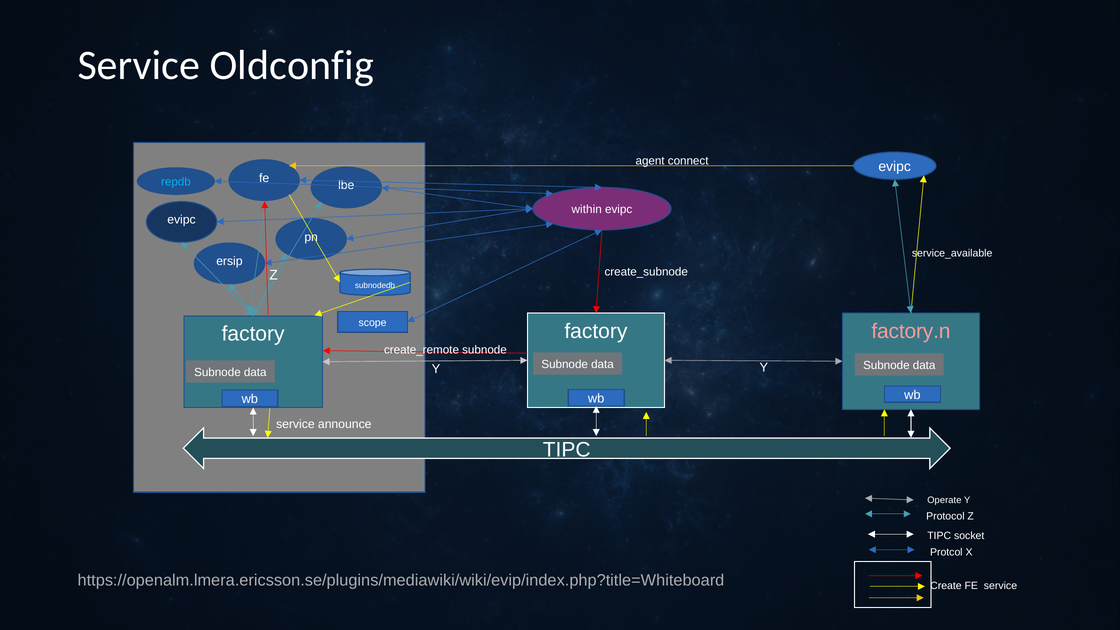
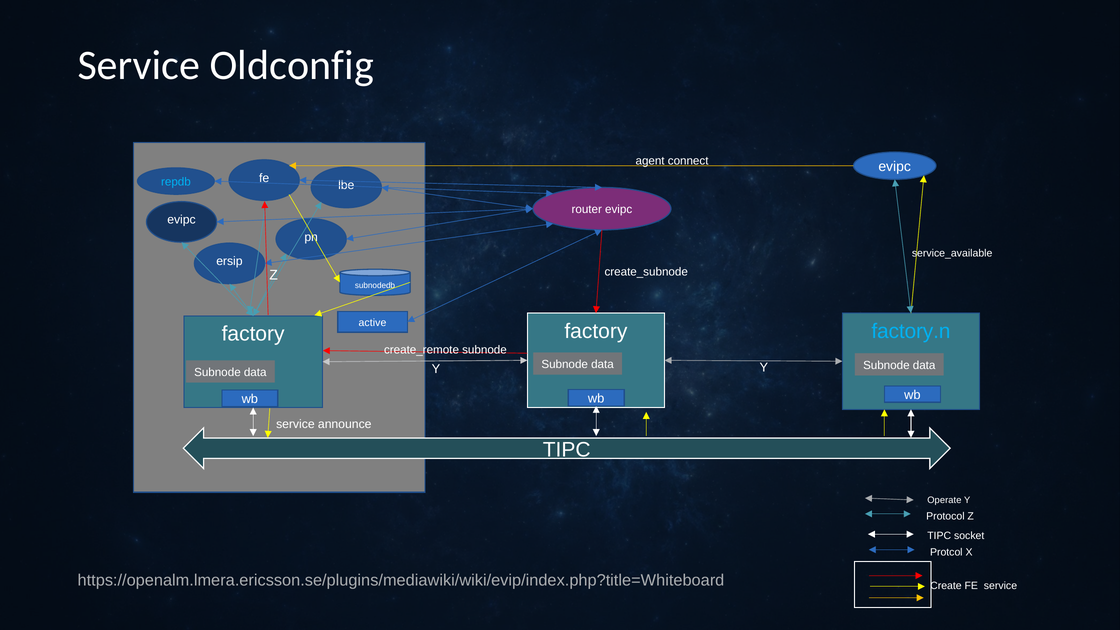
within: within -> router
scope: scope -> active
factory.n colour: pink -> light blue
